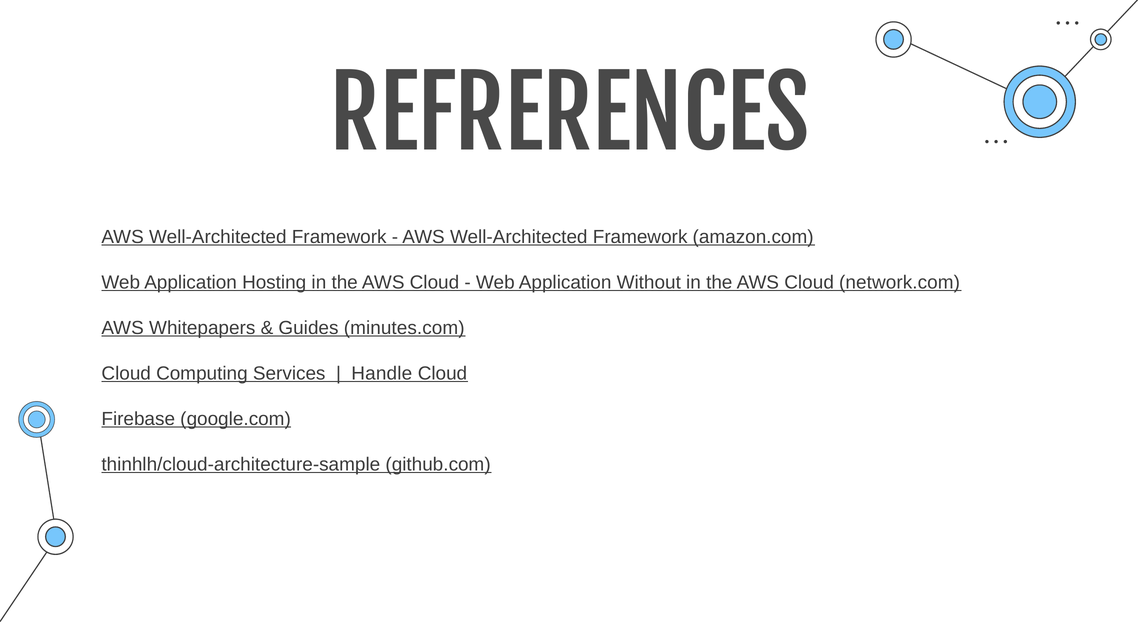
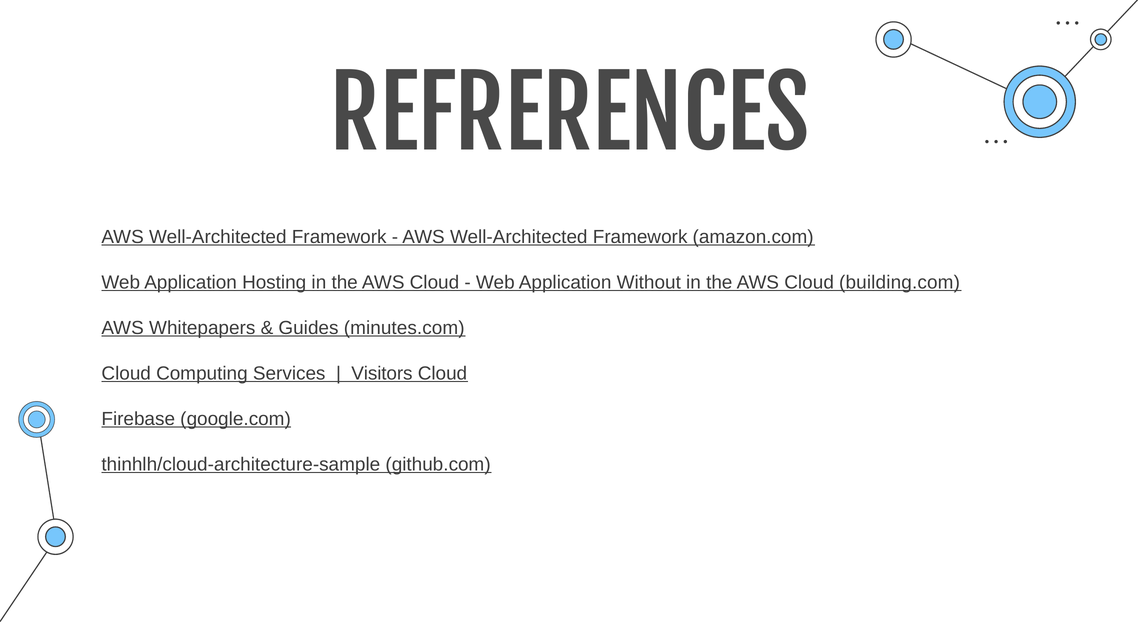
network.com: network.com -> building.com
Handle: Handle -> Visitors
